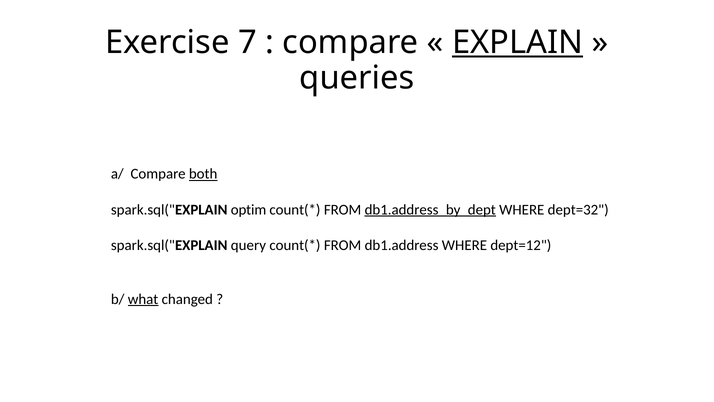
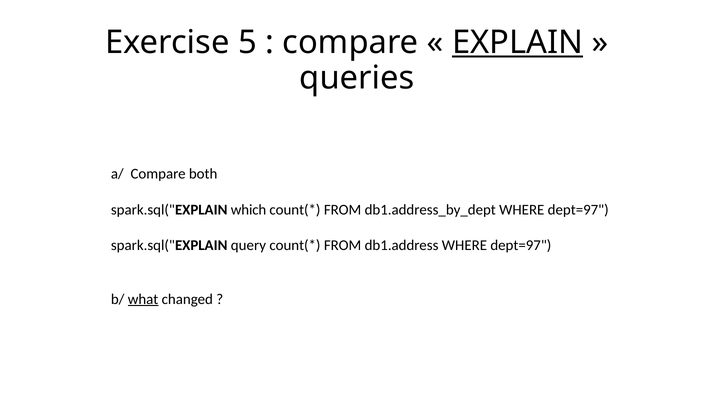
7: 7 -> 5
both underline: present -> none
optim: optim -> which
db1.address_by_dept underline: present -> none
dept=32 at (578, 210): dept=32 -> dept=97
db1.address WHERE dept=12: dept=12 -> dept=97
